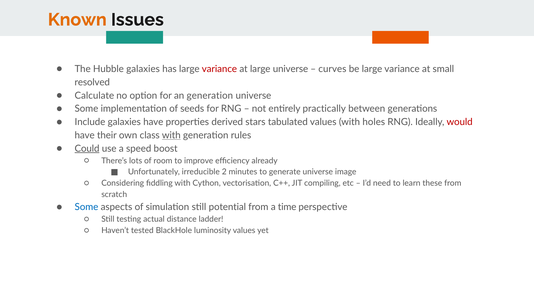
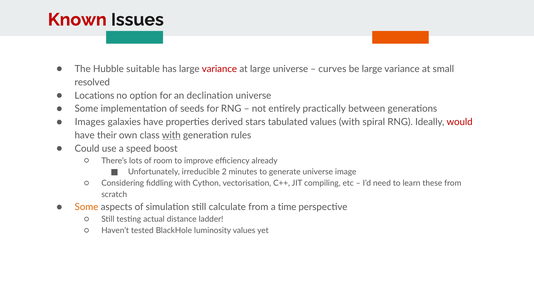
Known colour: orange -> red
Hubble galaxies: galaxies -> suitable
Calculate: Calculate -> Locations
an generation: generation -> declination
Include: Include -> Images
holes: holes -> spiral
Could underline: present -> none
Some at (86, 207) colour: blue -> orange
potential: potential -> calculate
